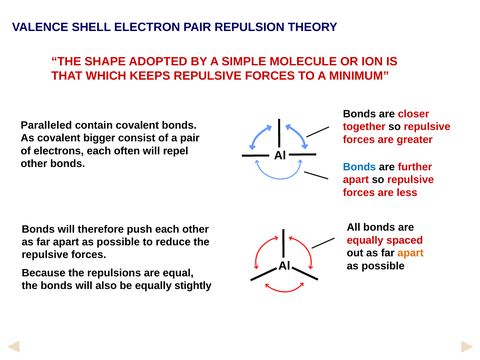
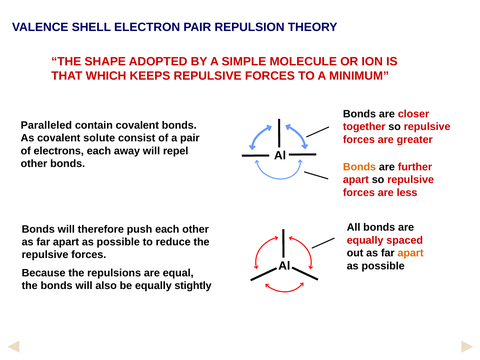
bigger: bigger -> solute
often: often -> away
Bonds at (359, 167) colour: blue -> orange
